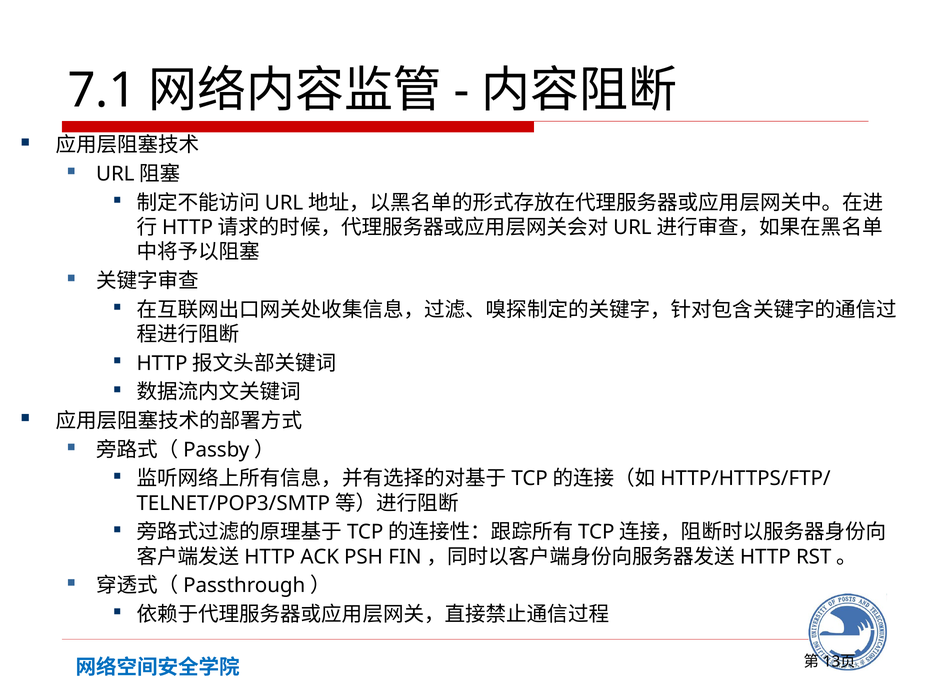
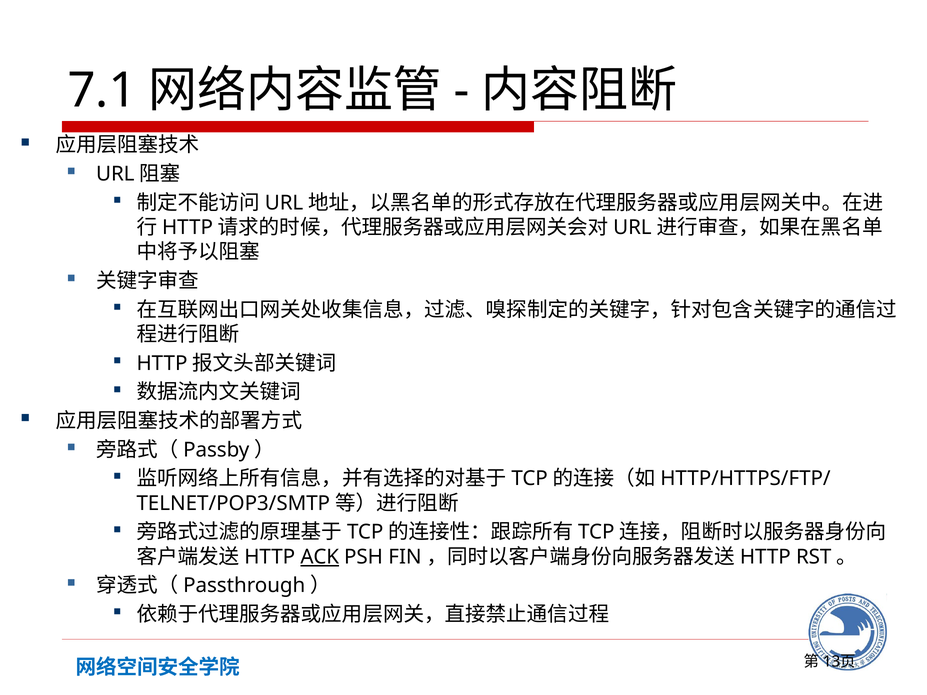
ACK underline: none -> present
